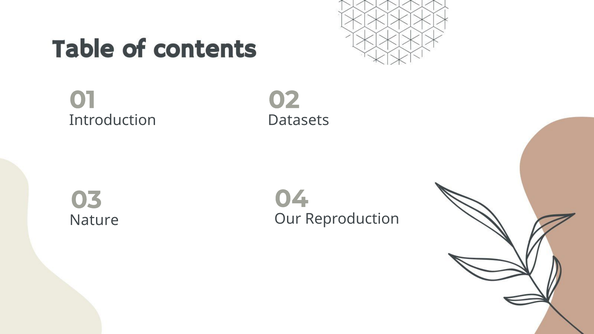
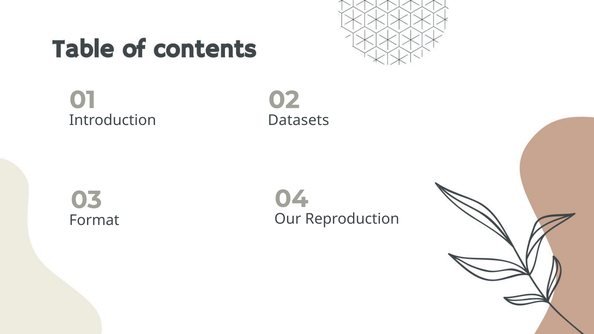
Nature: Nature -> Format
